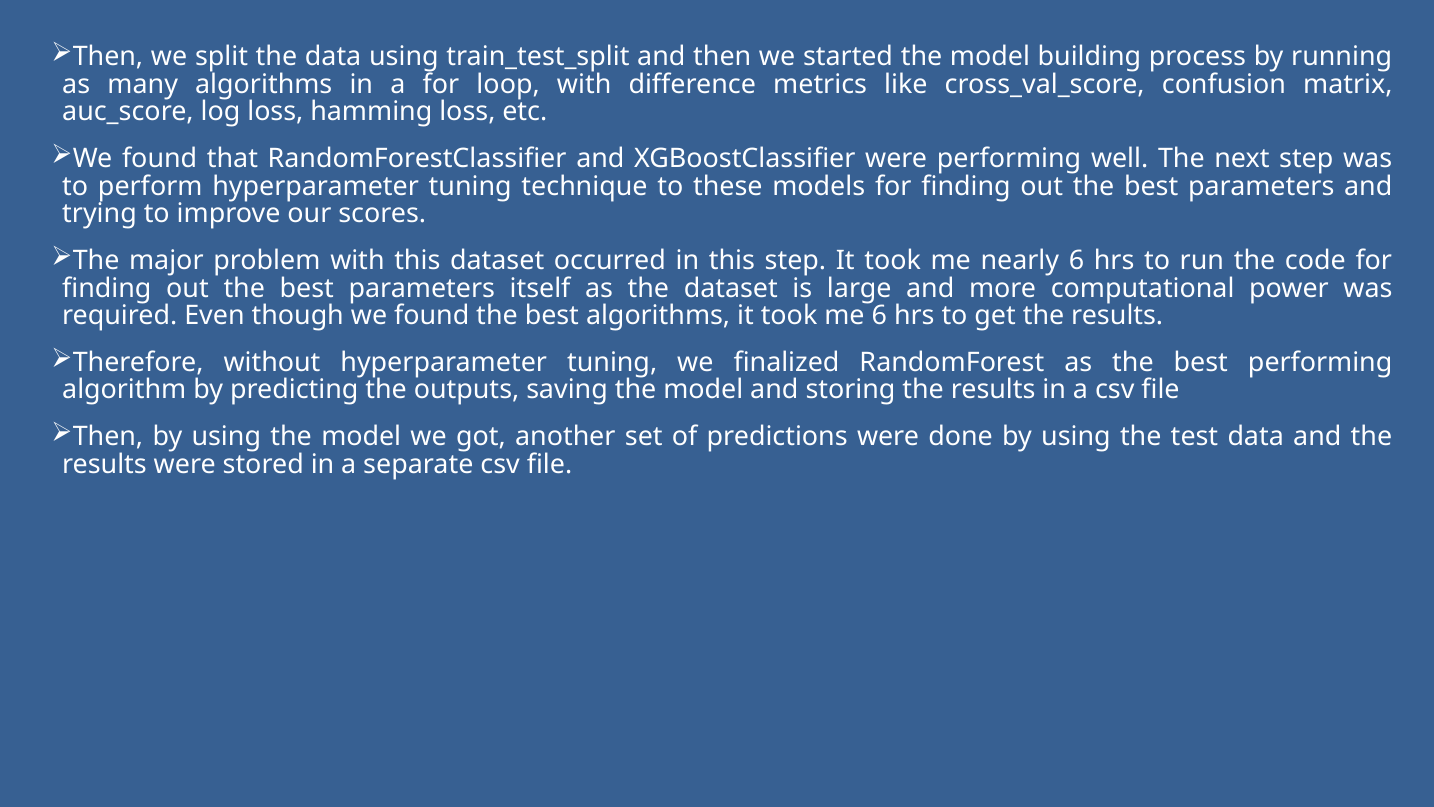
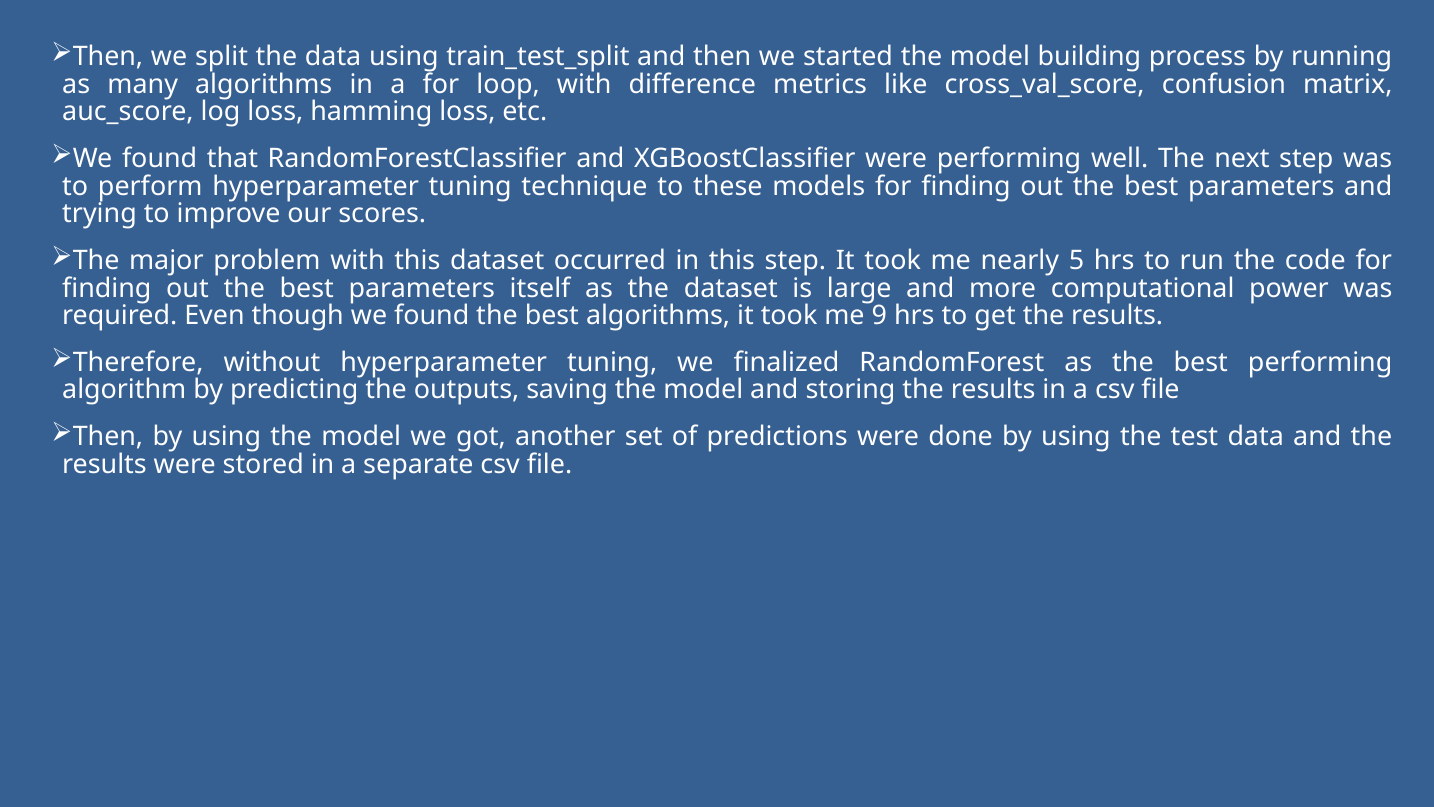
nearly 6: 6 -> 5
me 6: 6 -> 9
